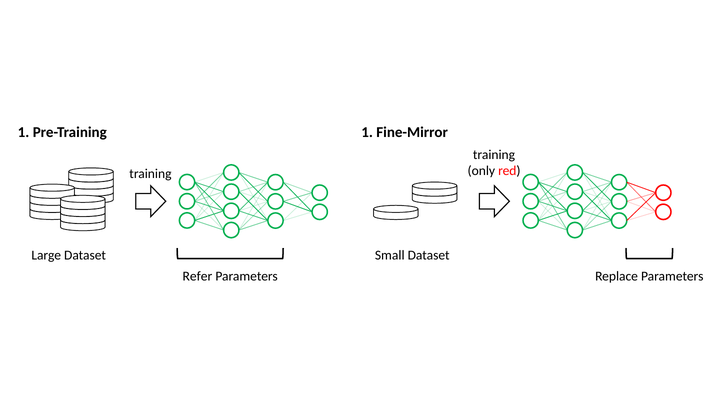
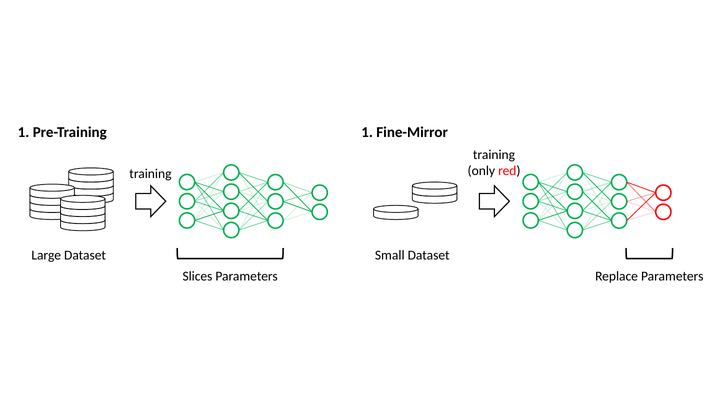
Refer: Refer -> Slices
